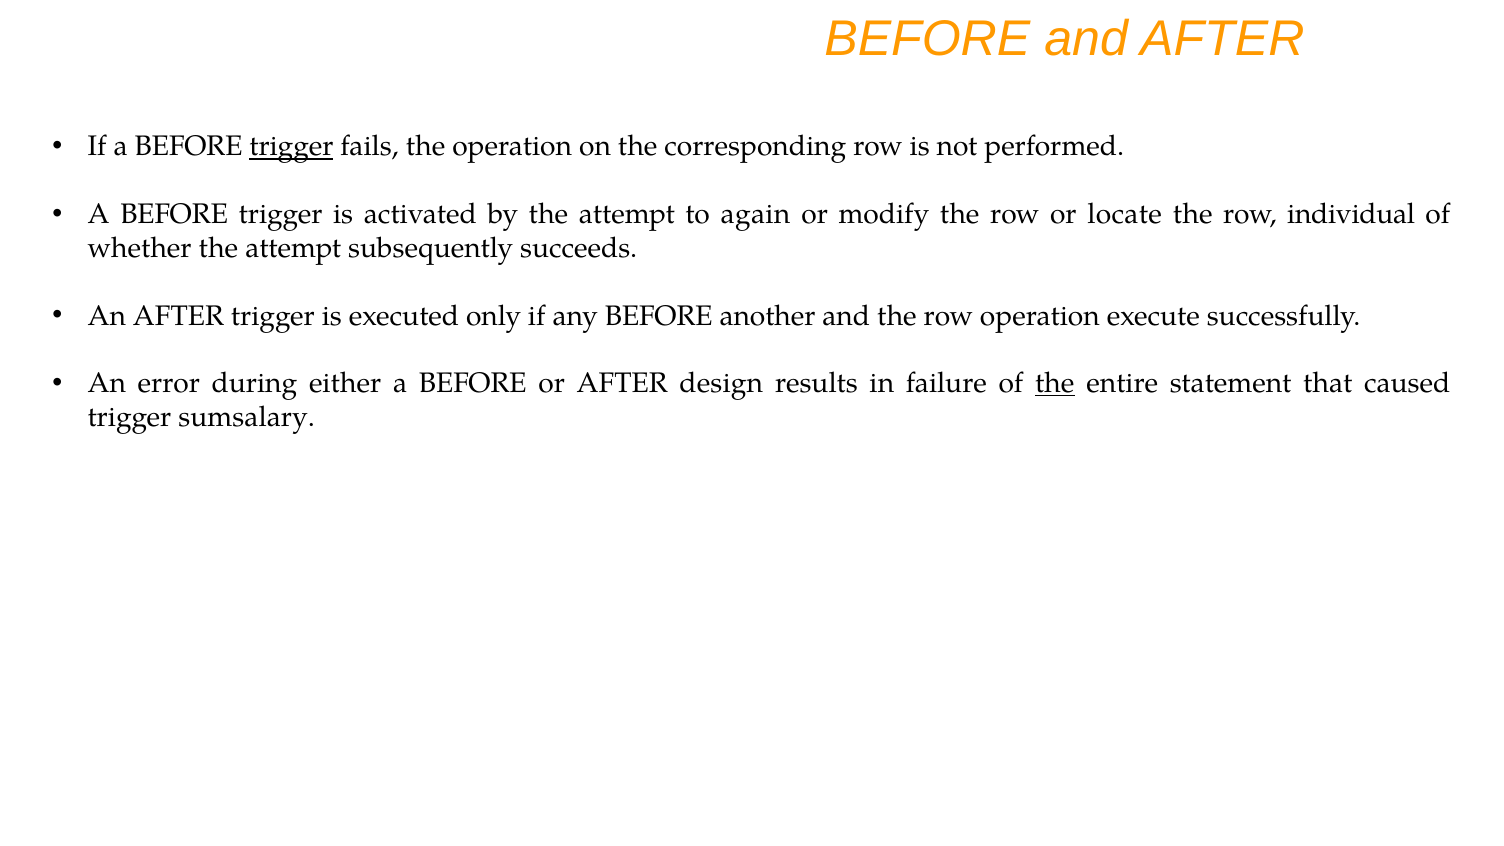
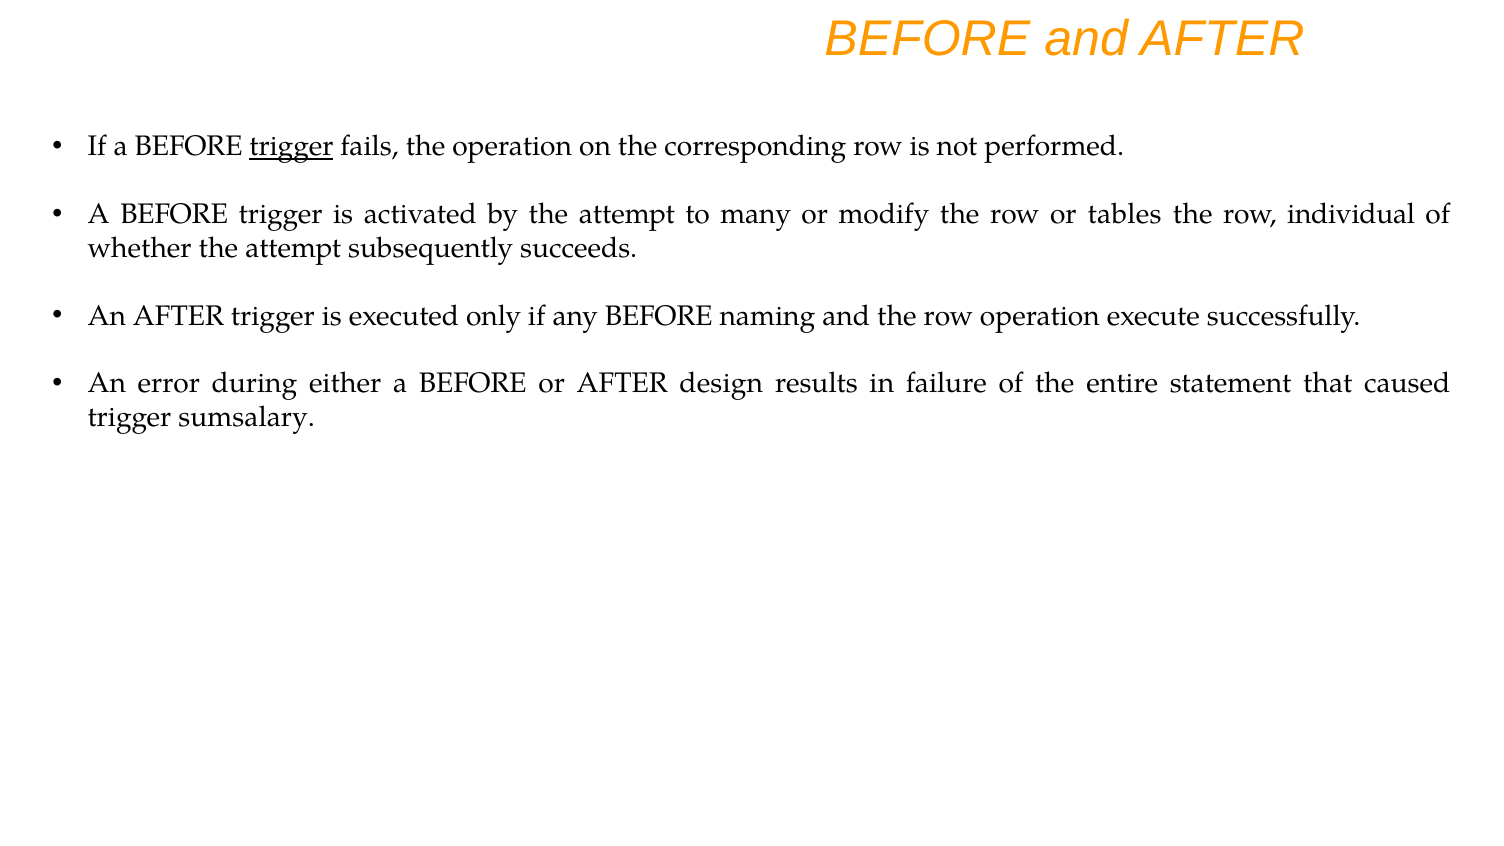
again: again -> many
locate: locate -> tables
another: another -> naming
the at (1055, 383) underline: present -> none
